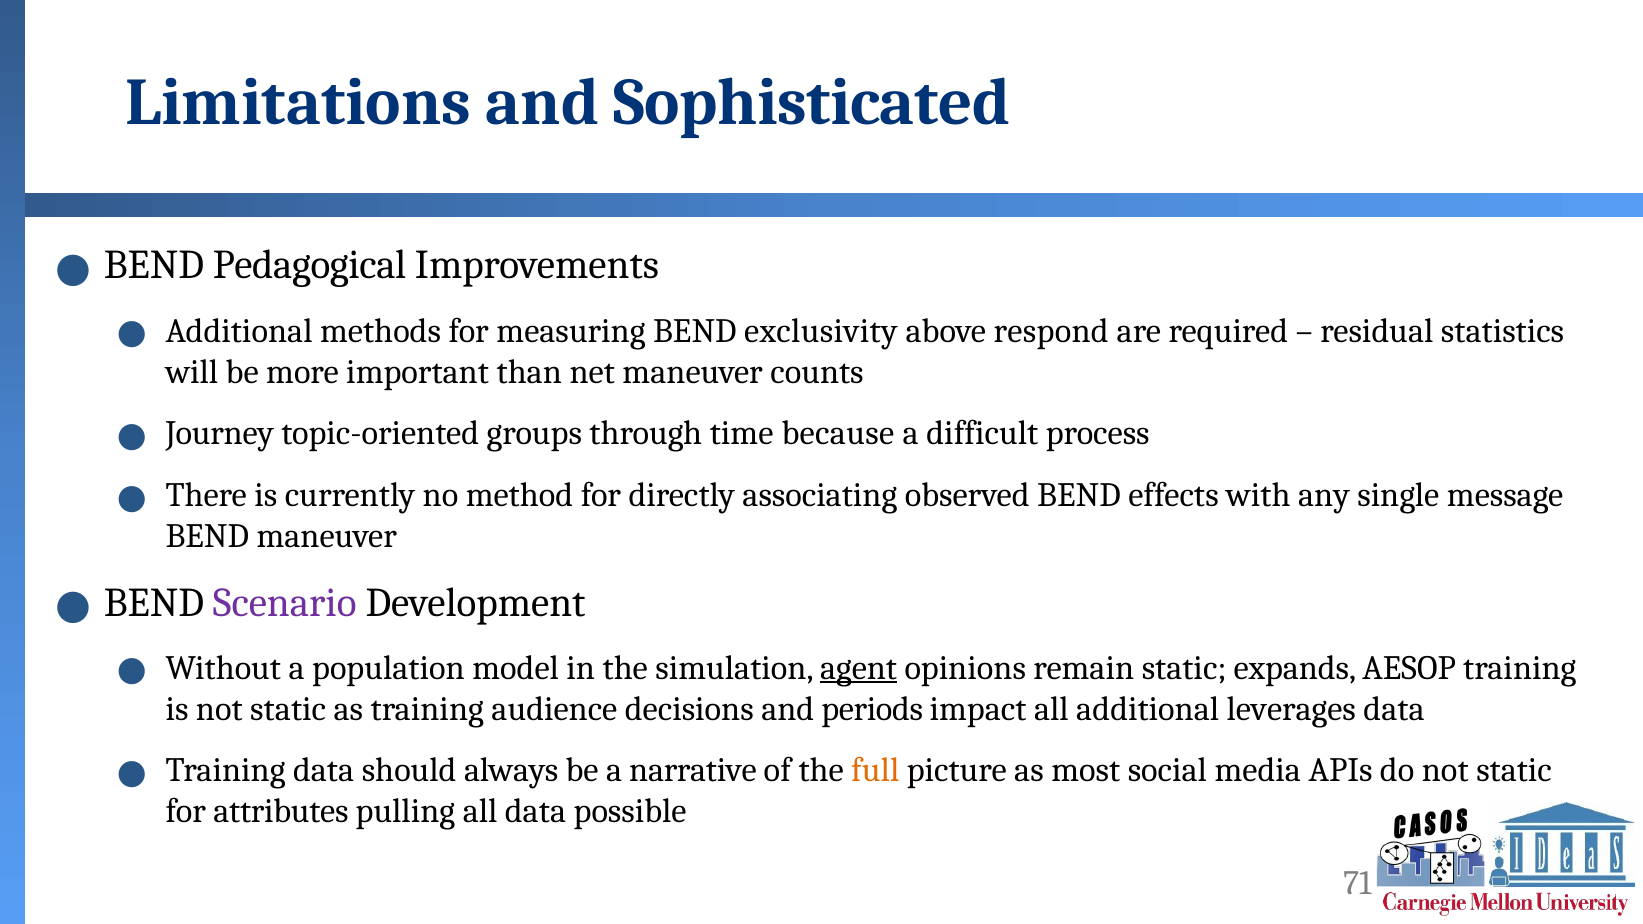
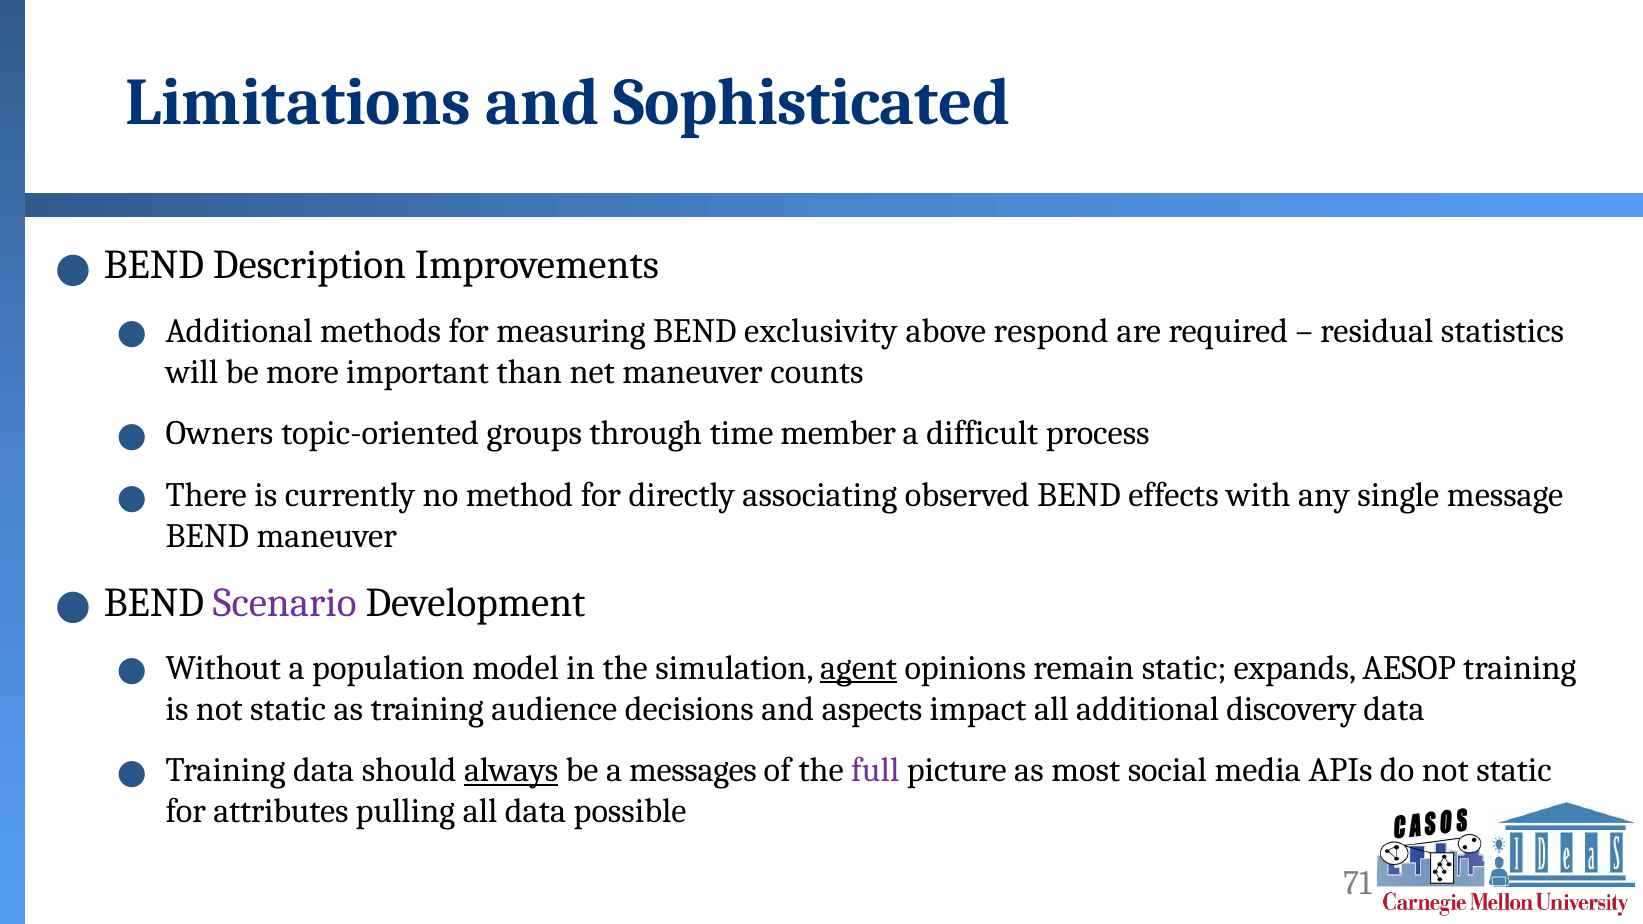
Pedagogical: Pedagogical -> Description
Journey: Journey -> Owners
because: because -> member
periods: periods -> aspects
leverages: leverages -> discovery
always underline: none -> present
narrative: narrative -> messages
full colour: orange -> purple
